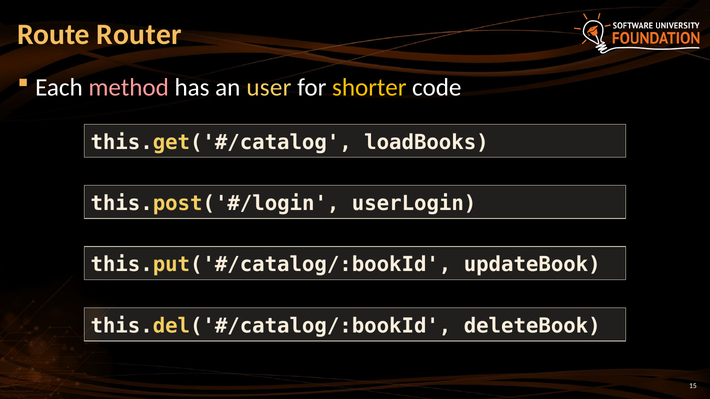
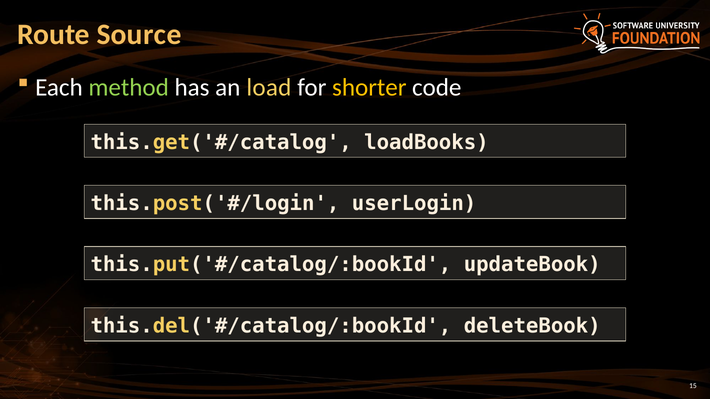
Router: Router -> Source
method colour: pink -> light green
user: user -> load
